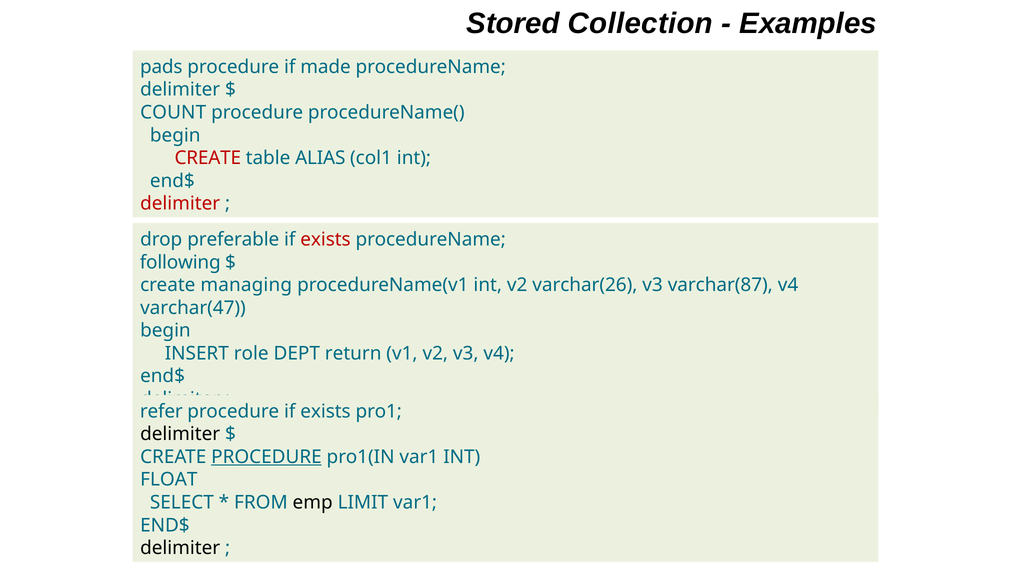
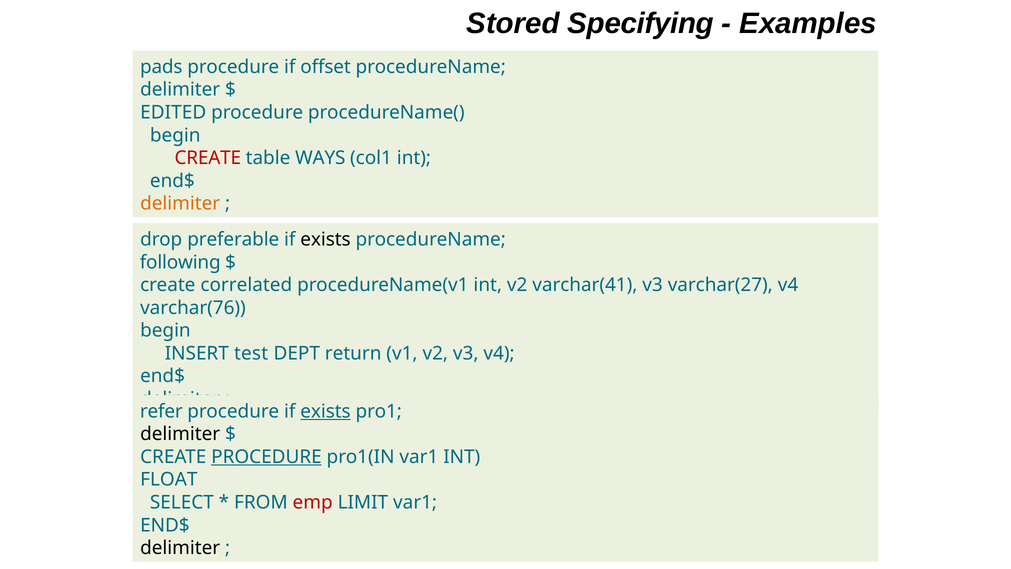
Collection: Collection -> Specifying
made: made -> offset
COUNT: COUNT -> EDITED
ALIAS: ALIAS -> WAYS
delimiter at (180, 203) colour: red -> orange
exists at (326, 239) colour: red -> black
managing: managing -> correlated
varchar(26: varchar(26 -> varchar(41
varchar(87: varchar(87 -> varchar(27
varchar(47: varchar(47 -> varchar(76
role: role -> test
exists at (326, 411) underline: none -> present
emp colour: black -> red
